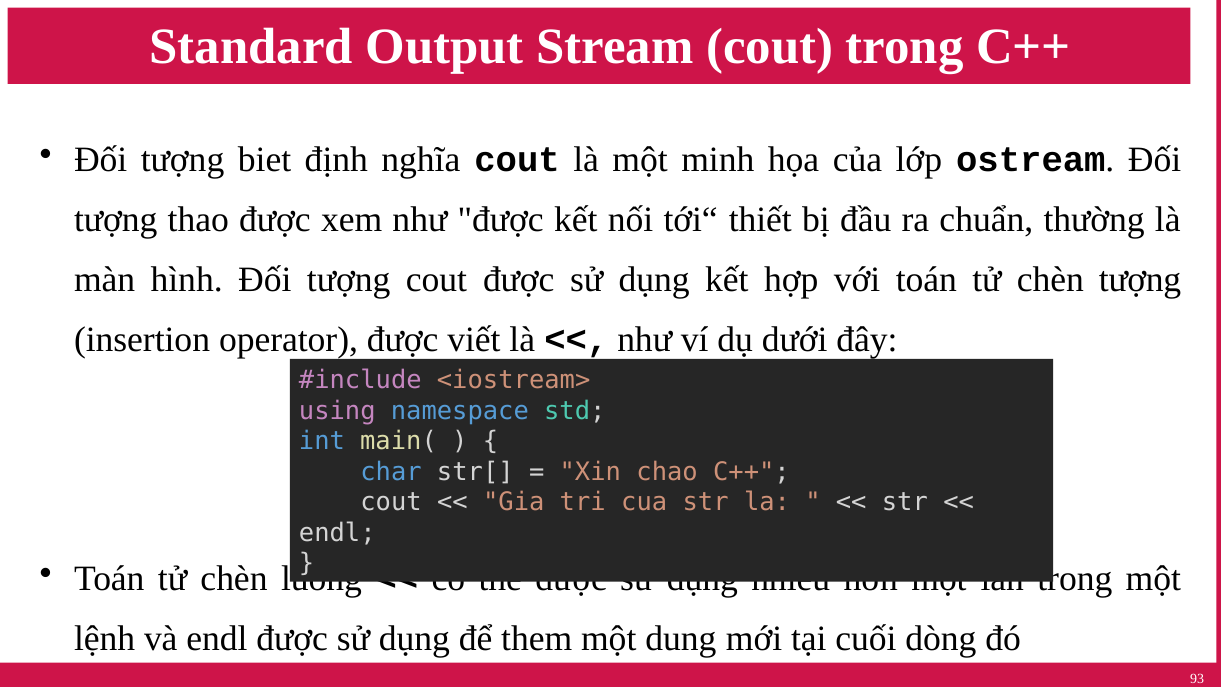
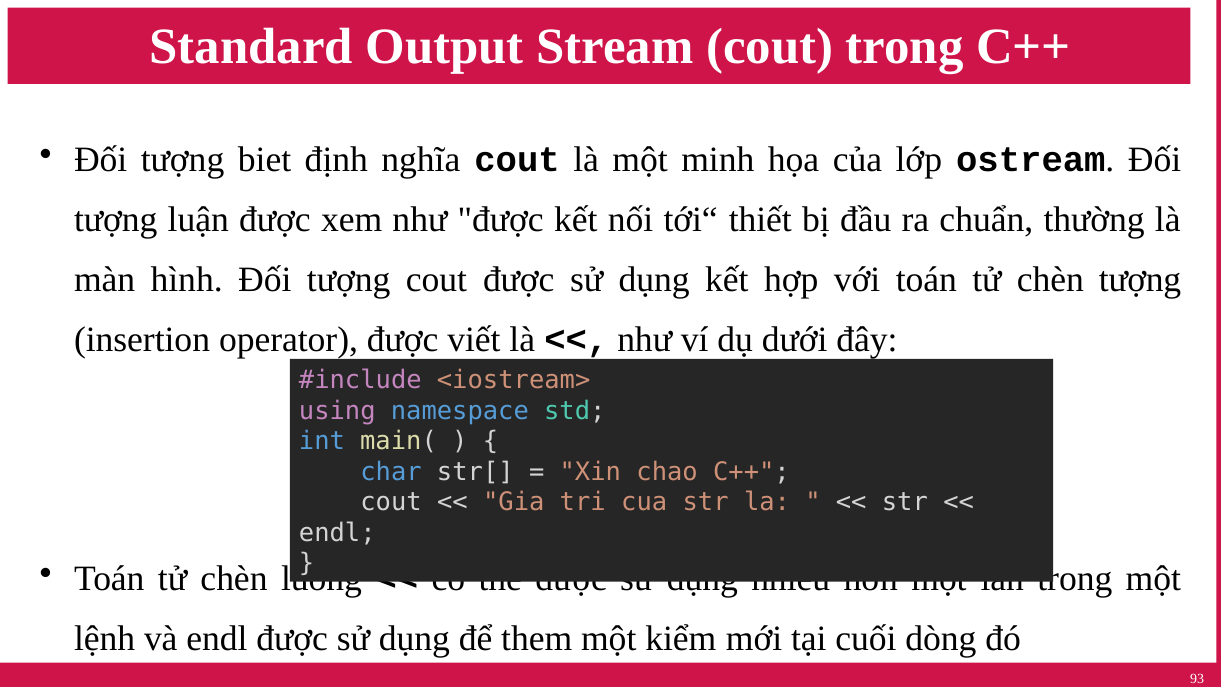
thao: thao -> luận
dung: dung -> kiểm
